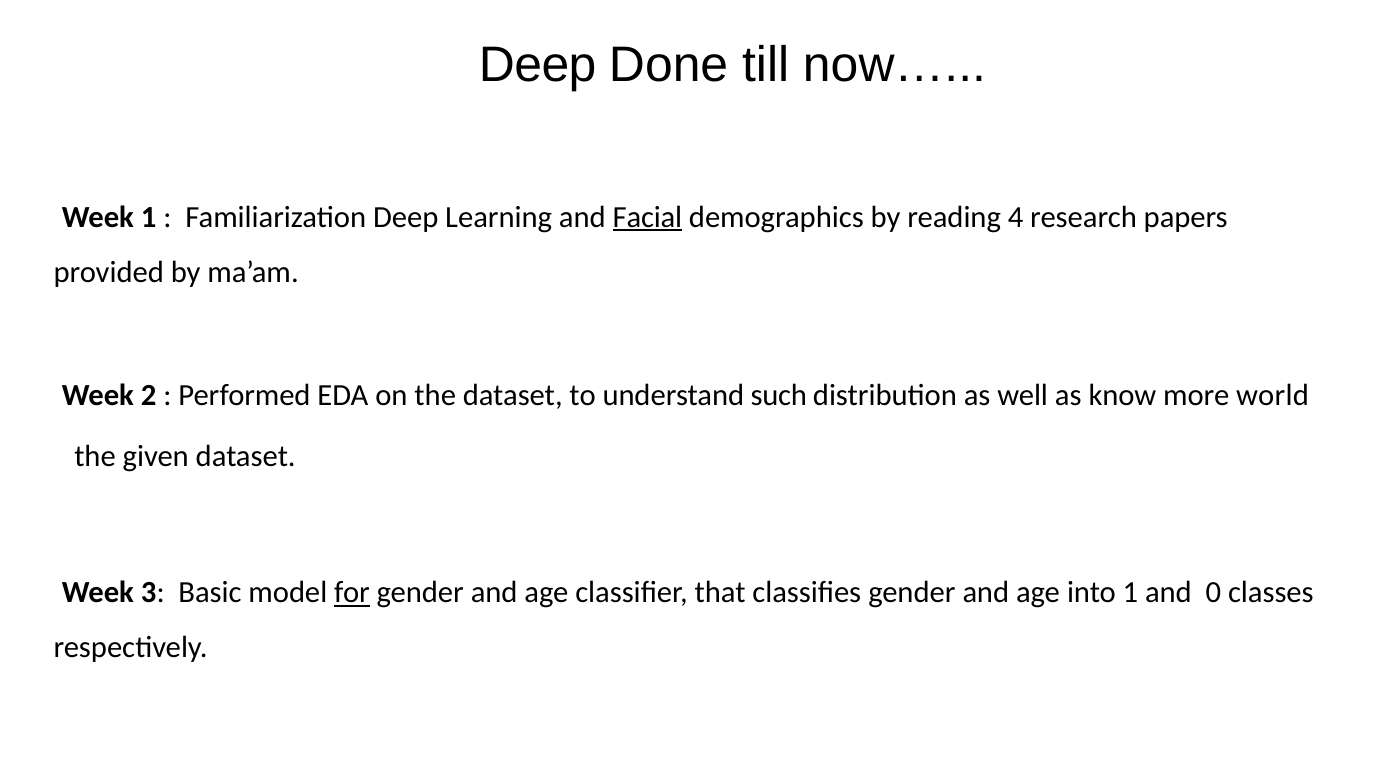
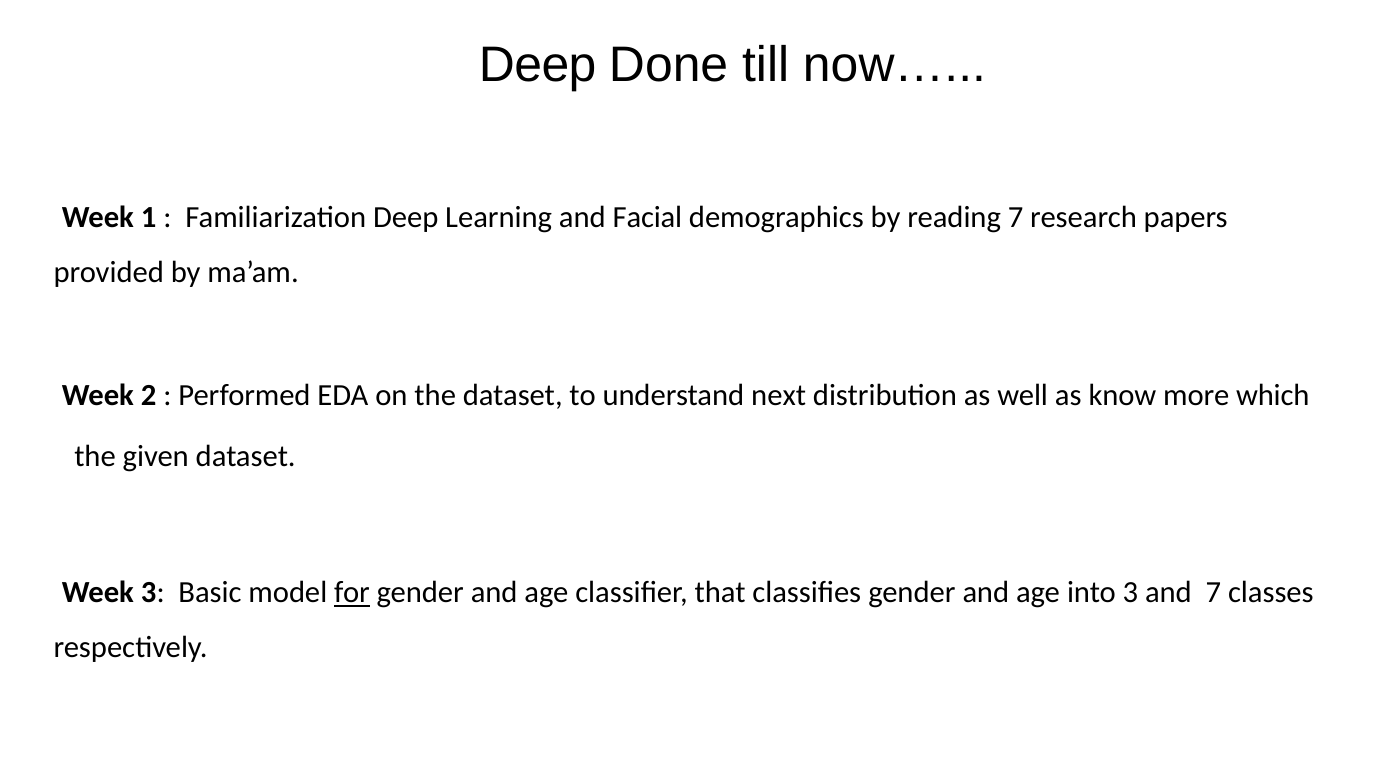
Facial underline: present -> none
reading 4: 4 -> 7
such: such -> next
world: world -> which
into 1: 1 -> 3
and 0: 0 -> 7
